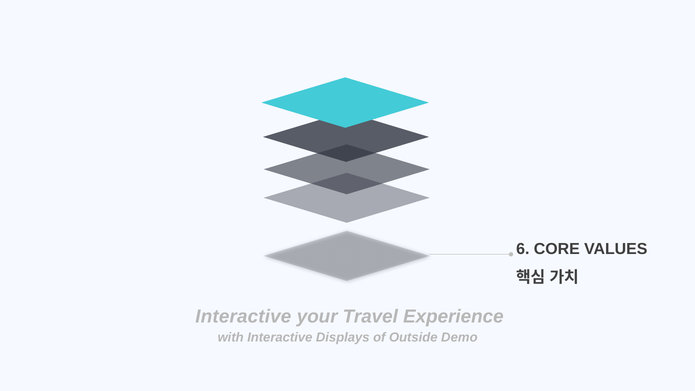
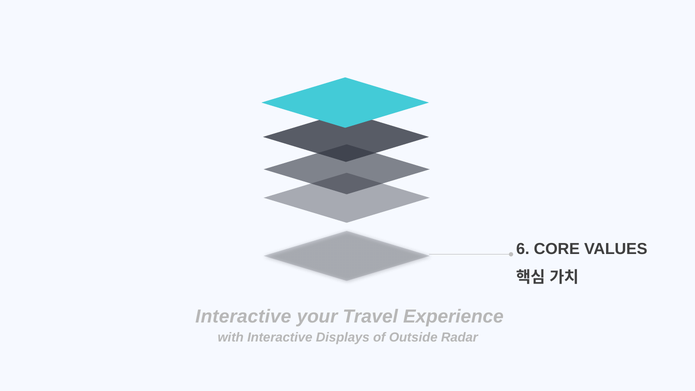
Demo: Demo -> Radar
